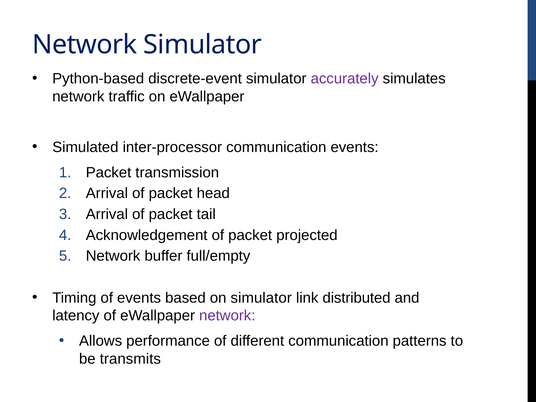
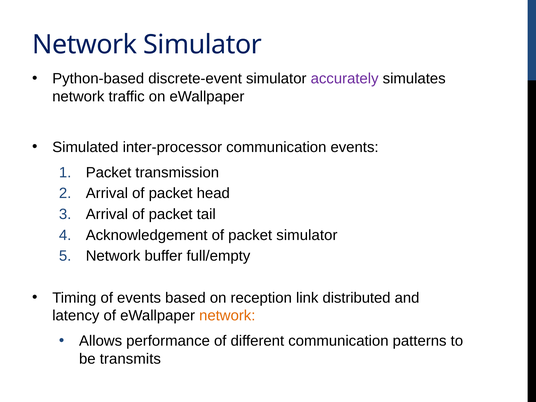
packet projected: projected -> simulator
on simulator: simulator -> reception
network at (227, 316) colour: purple -> orange
